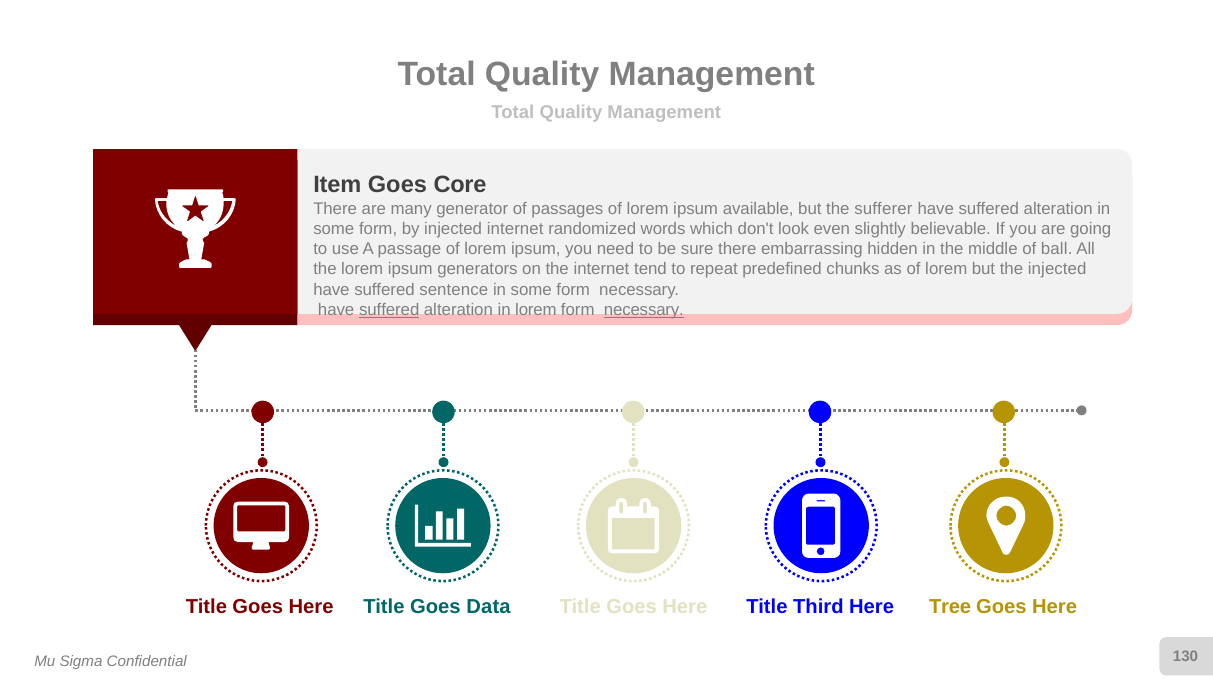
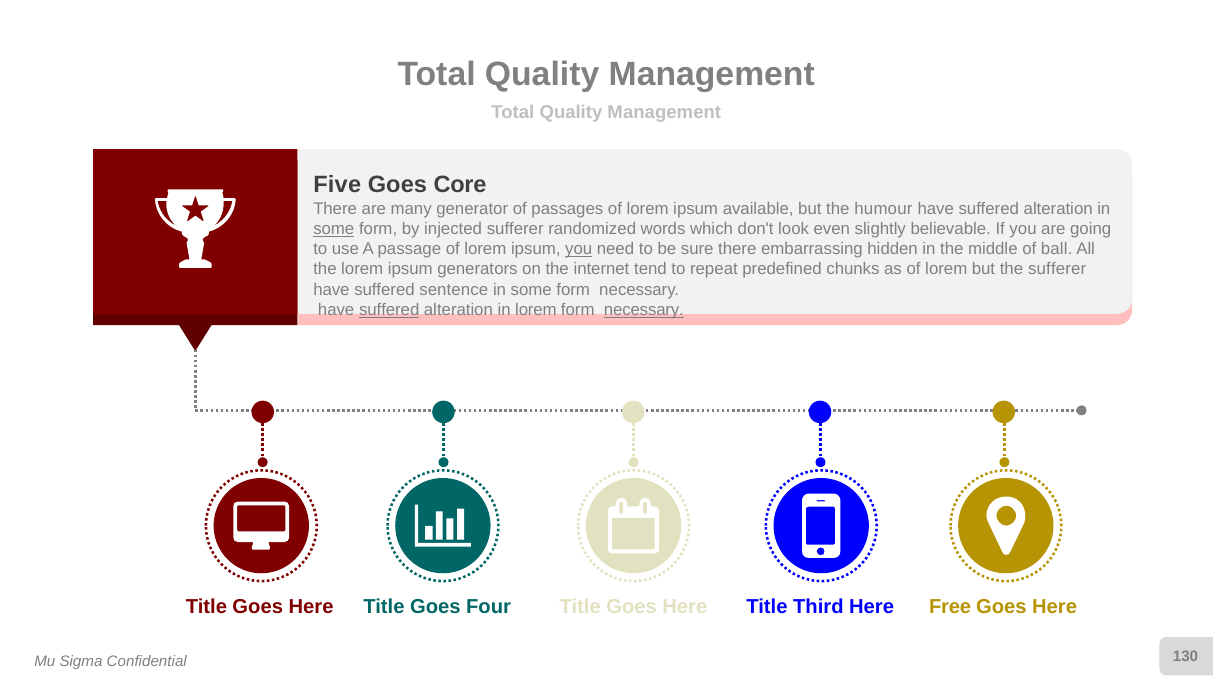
Item: Item -> Five
sufferer: sufferer -> humour
some at (334, 229) underline: none -> present
injected internet: internet -> sufferer
you at (579, 249) underline: none -> present
the injected: injected -> sufferer
Data: Data -> Four
Tree: Tree -> Free
